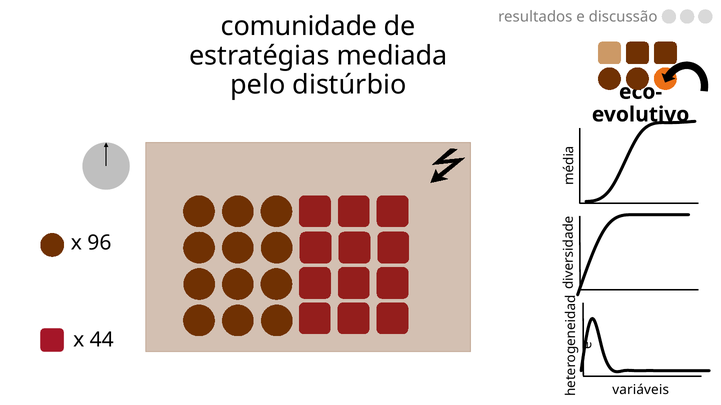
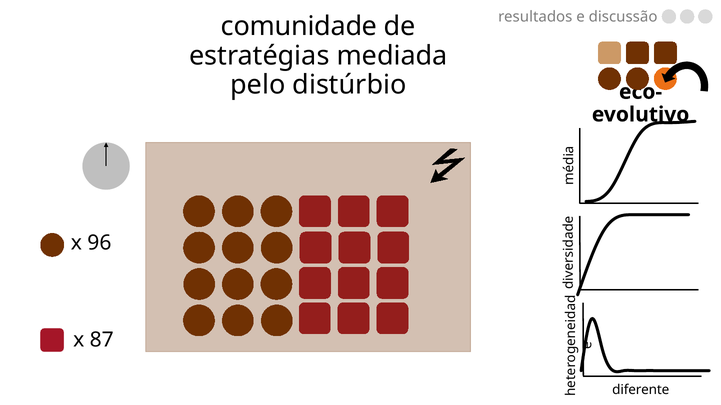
44: 44 -> 87
variáveis: variáveis -> diferente
